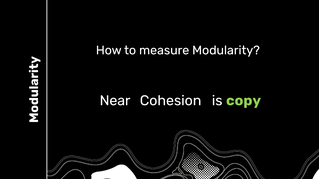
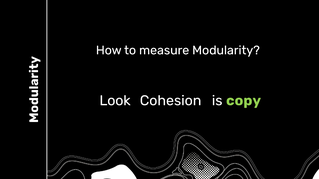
Near: Near -> Look
